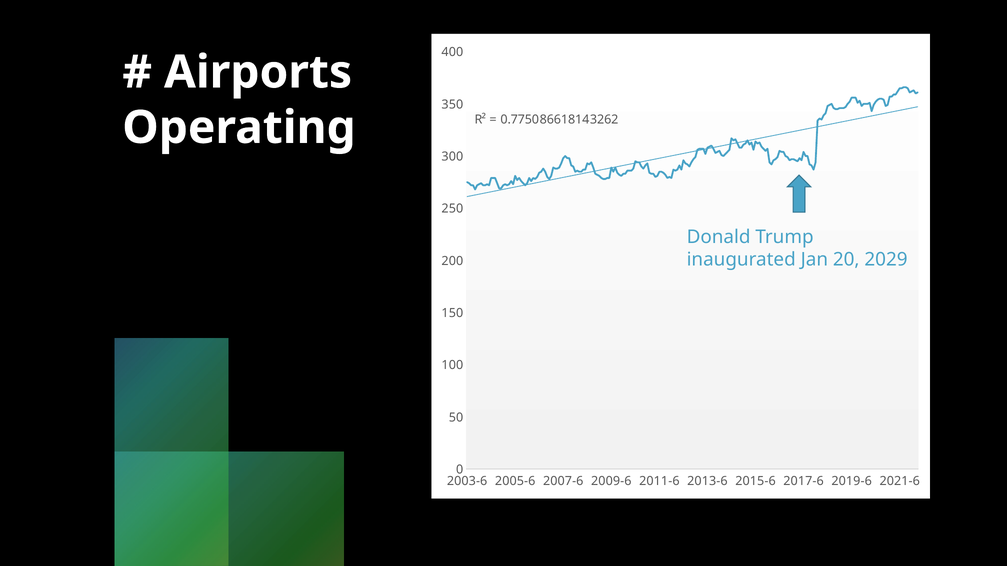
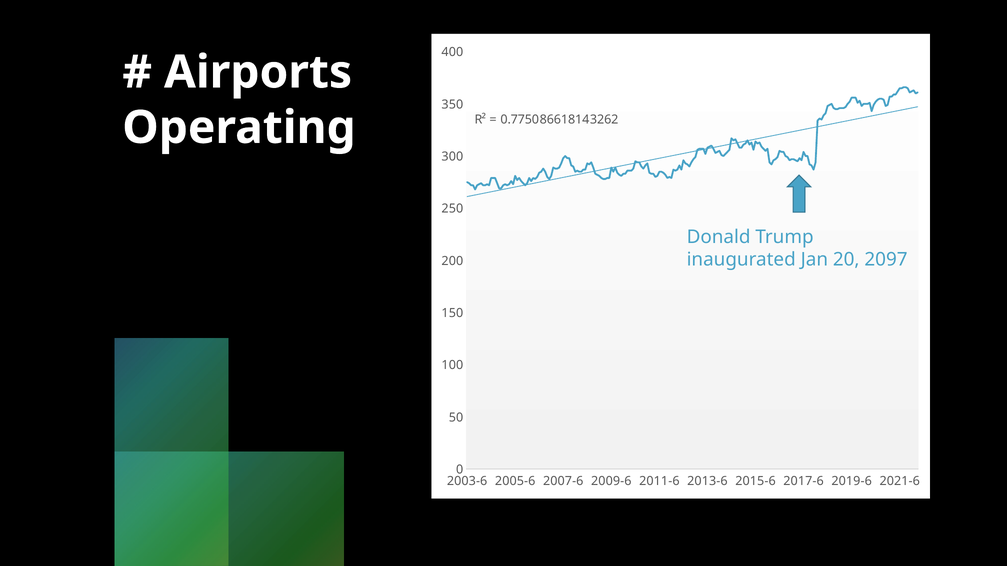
2029: 2029 -> 2097
